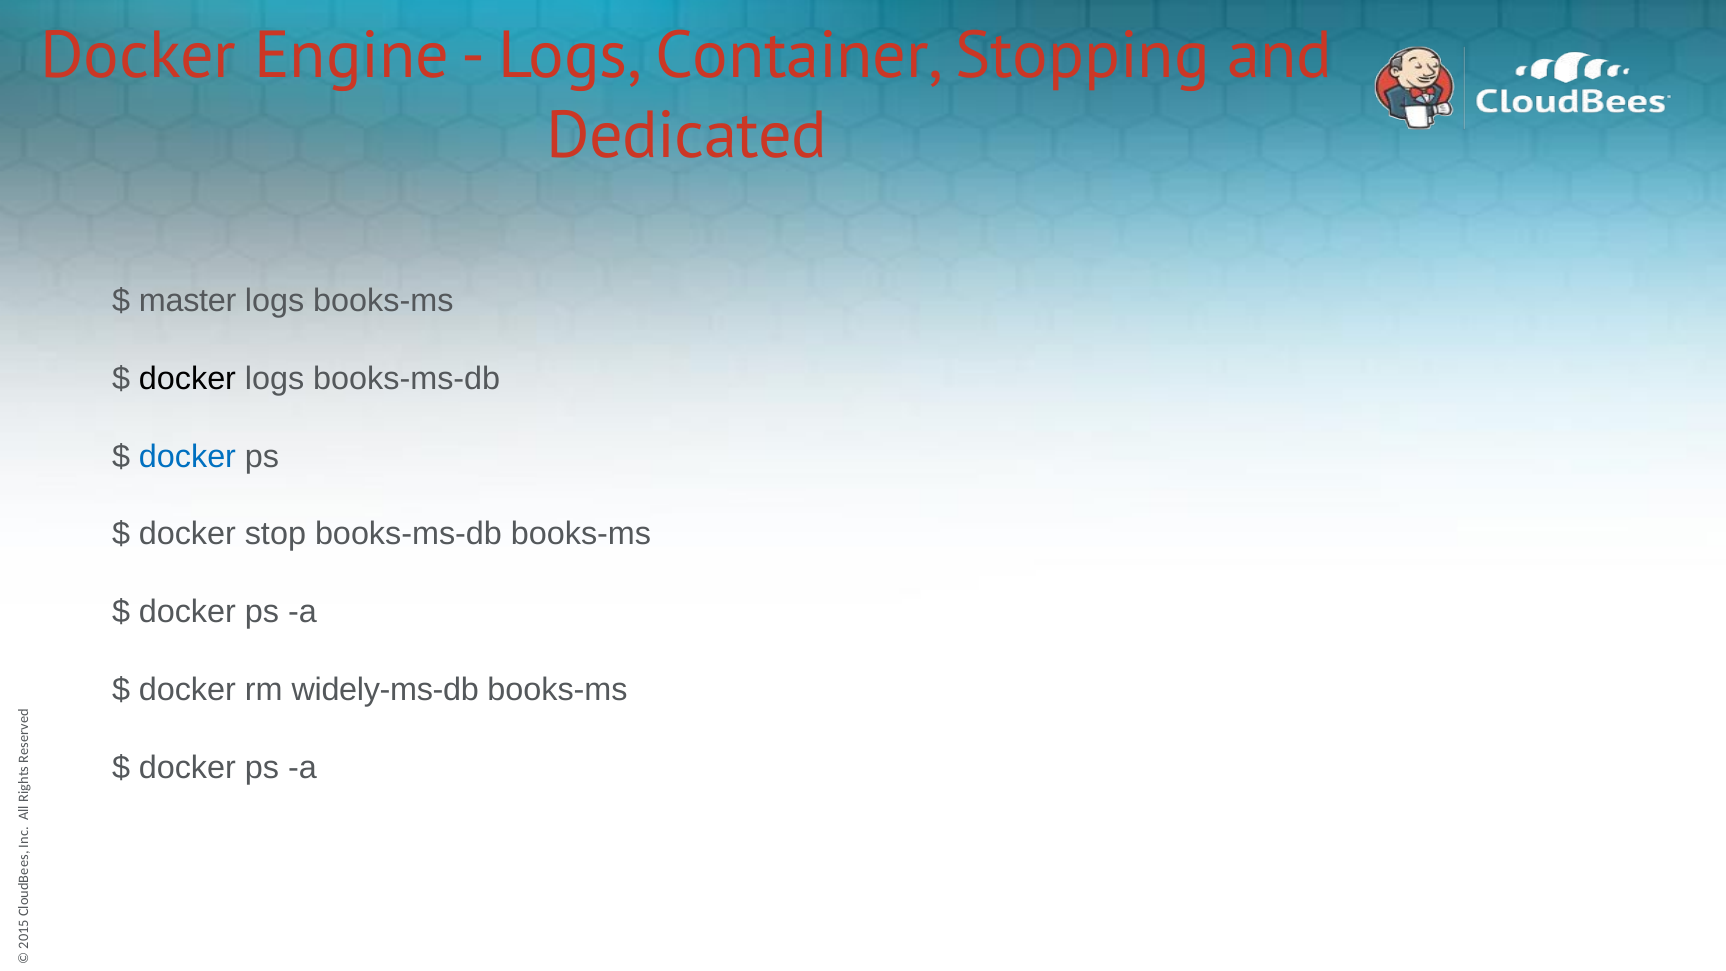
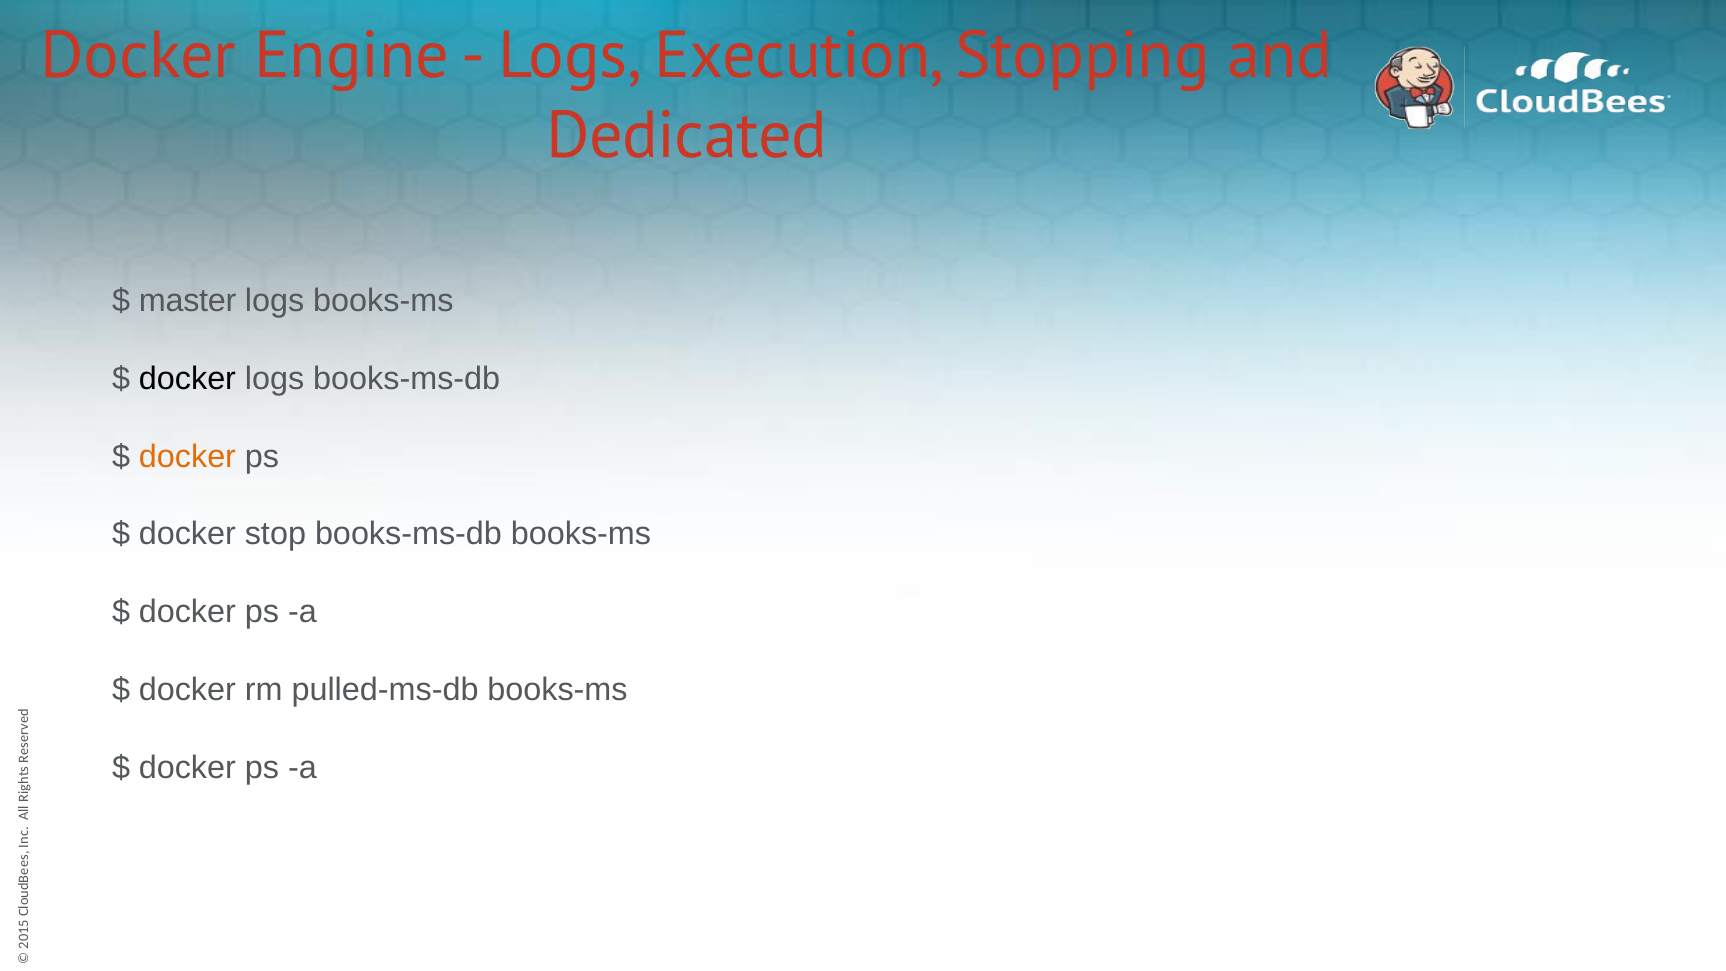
Container: Container -> Execution
docker at (187, 457) colour: blue -> orange
widely-ms-db: widely-ms-db -> pulled-ms-db
